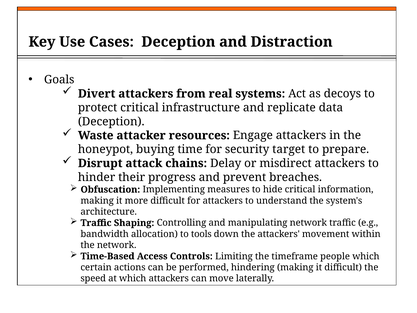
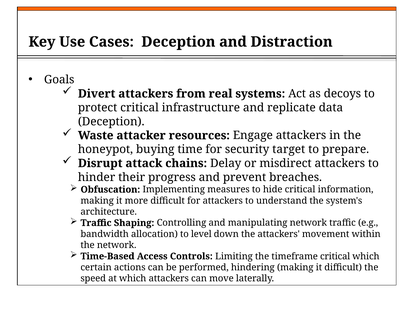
tools: tools -> level
timeframe people: people -> critical
